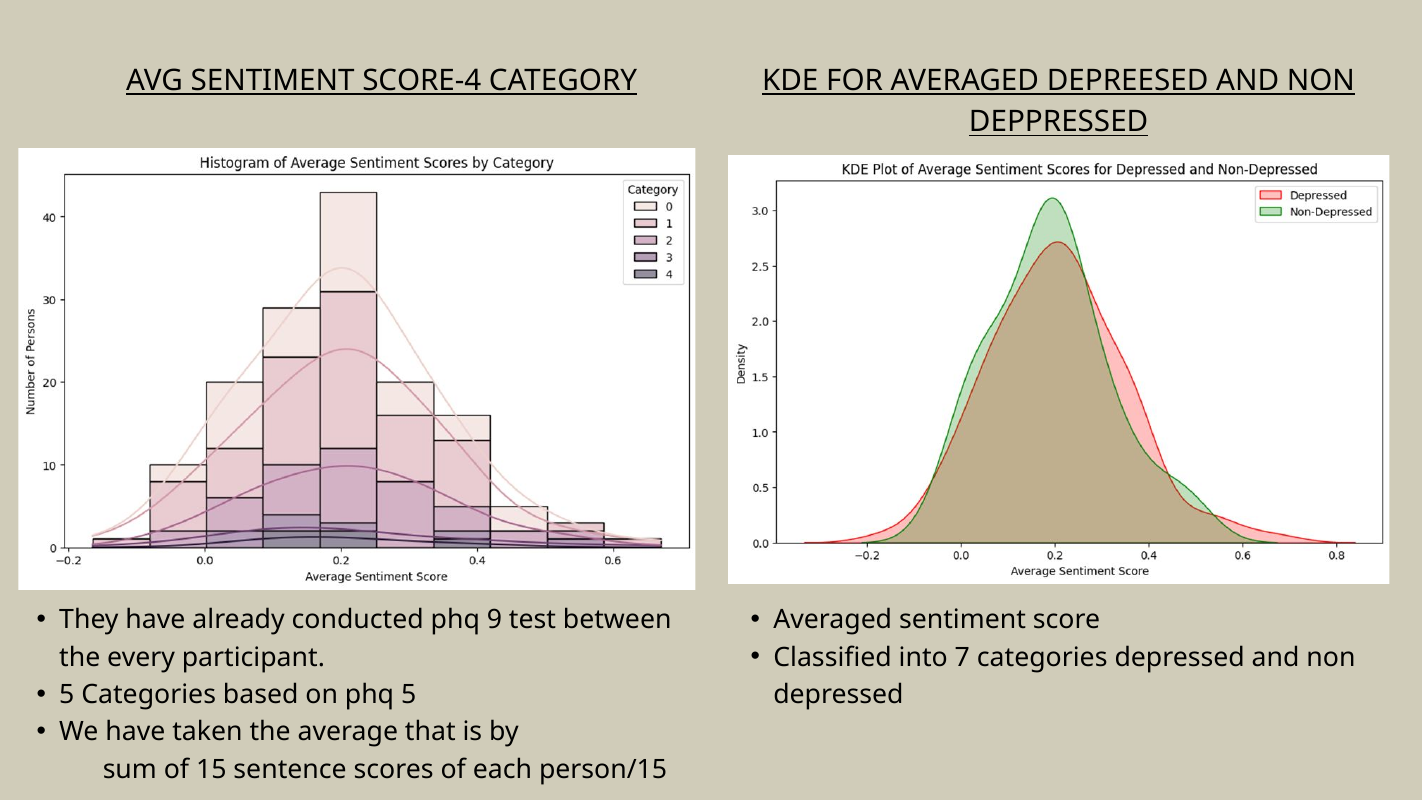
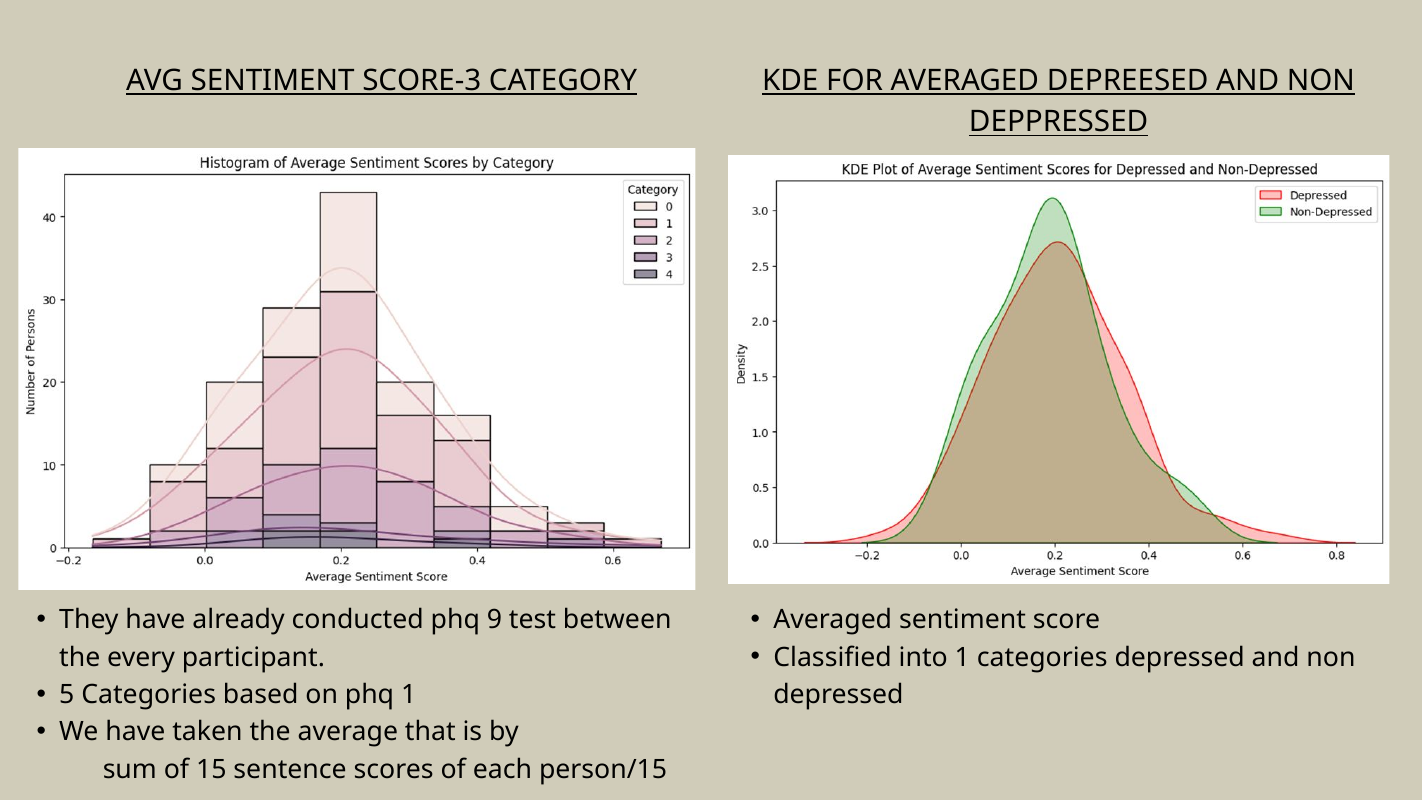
SCORE-4: SCORE-4 -> SCORE-3
into 7: 7 -> 1
phq 5: 5 -> 1
